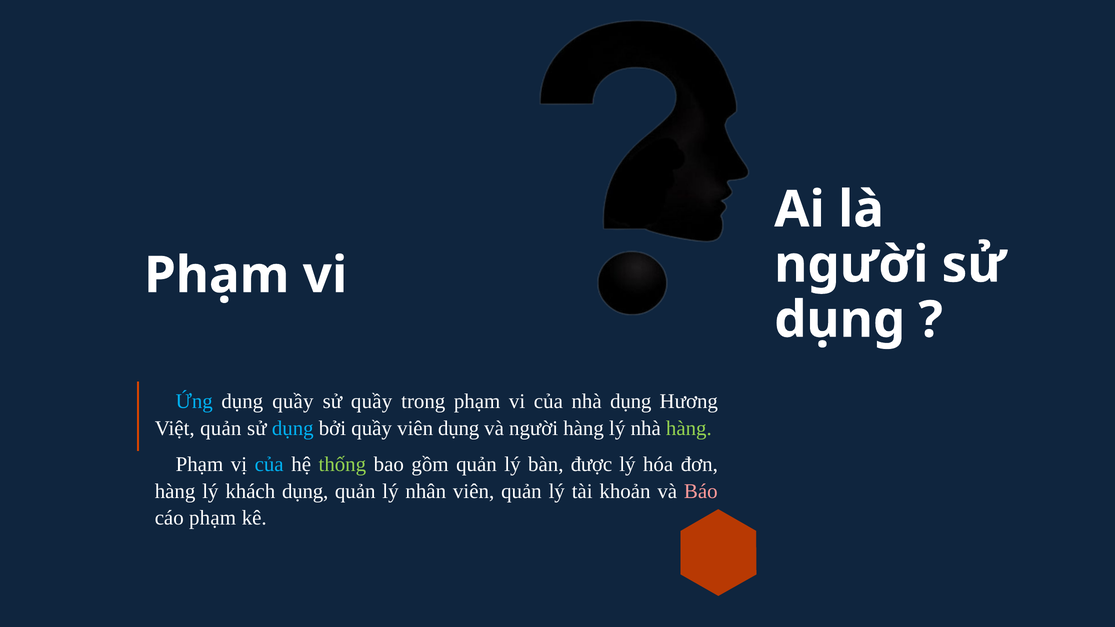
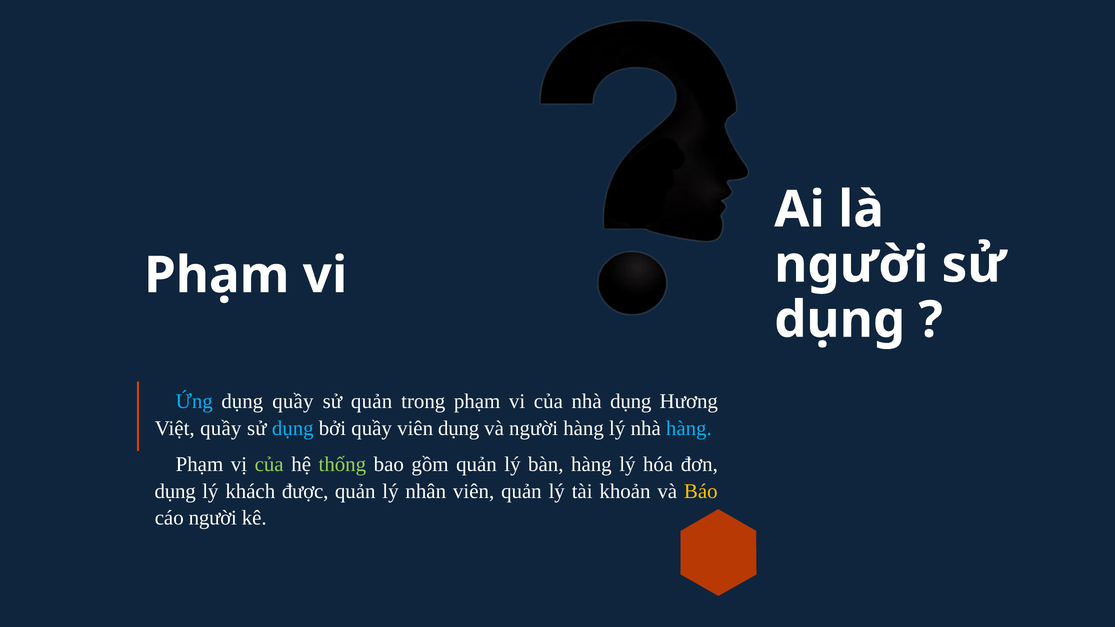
sử quầy: quầy -> quản
Việt quản: quản -> quầy
hàng at (689, 428) colour: light green -> light blue
của at (269, 464) colour: light blue -> light green
bàn được: được -> hàng
hàng at (175, 491): hàng -> dụng
khách dụng: dụng -> được
Báo colour: pink -> yellow
cáo phạm: phạm -> người
